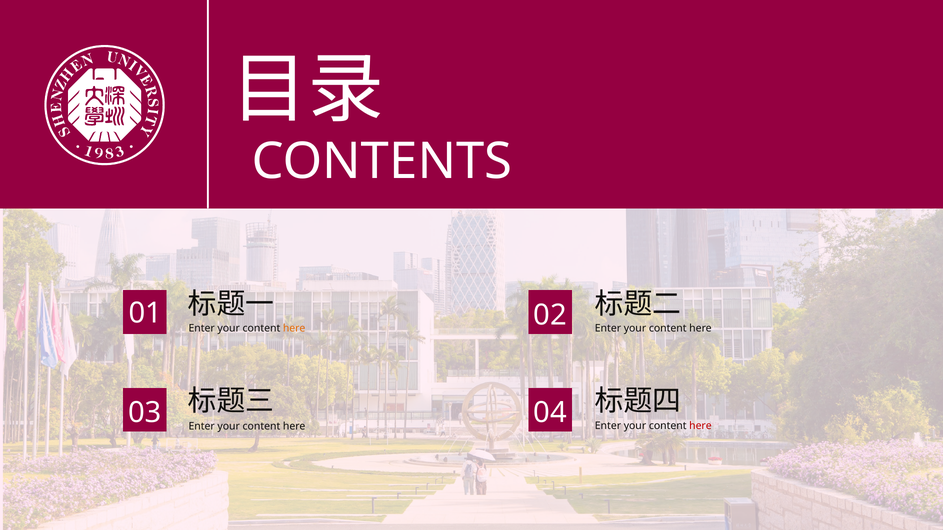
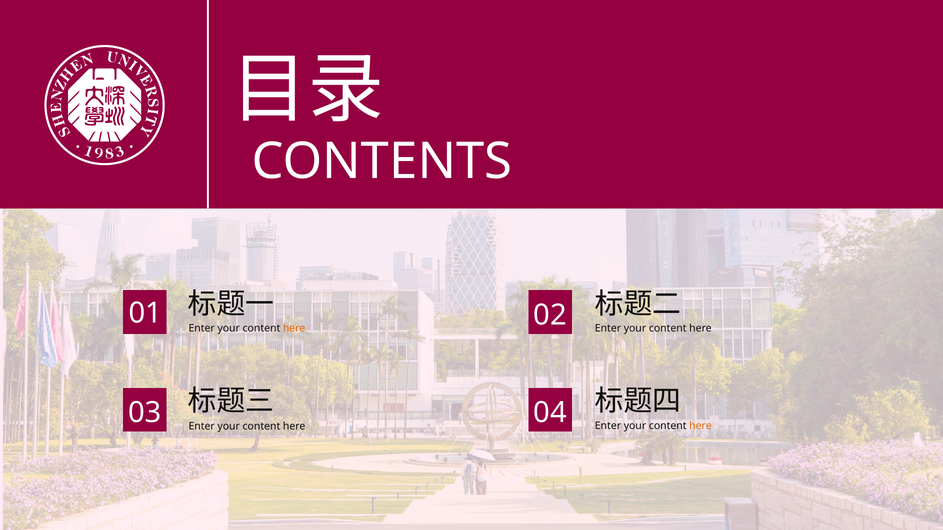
here at (700, 426) colour: red -> orange
